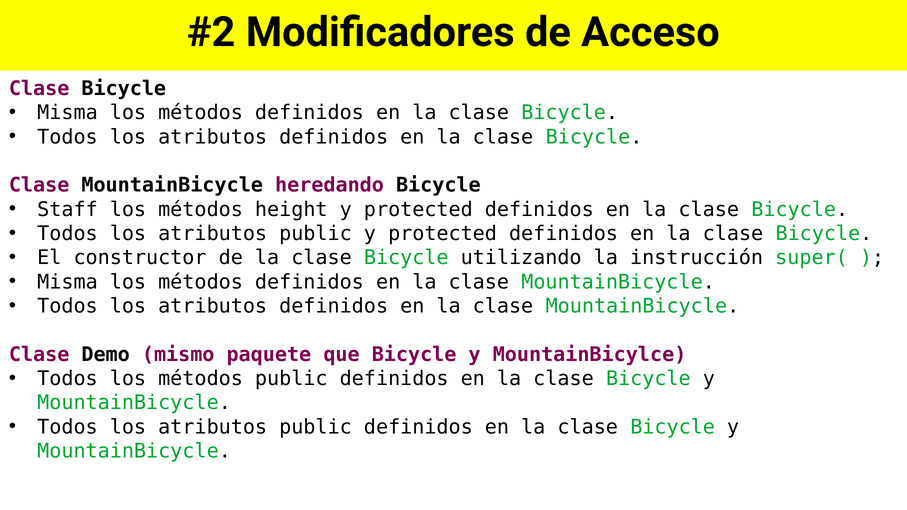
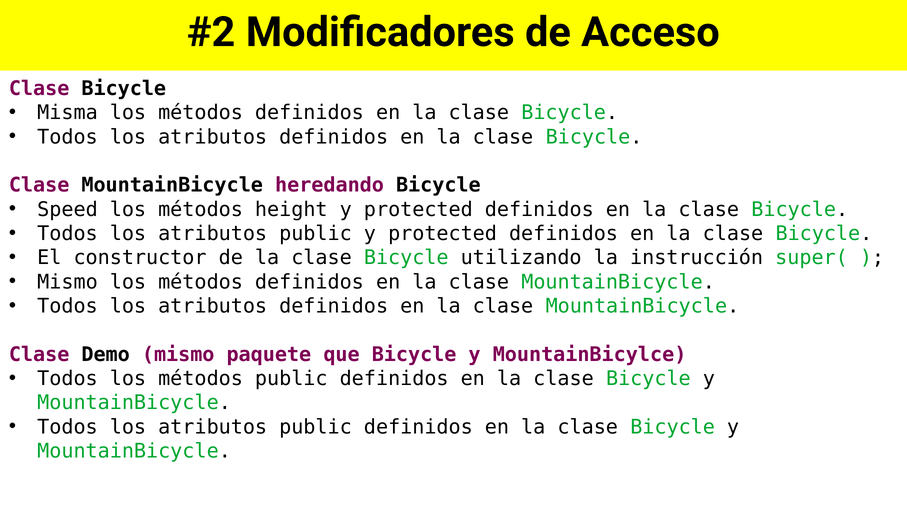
Staff: Staff -> Speed
Misma at (68, 282): Misma -> Mismo
